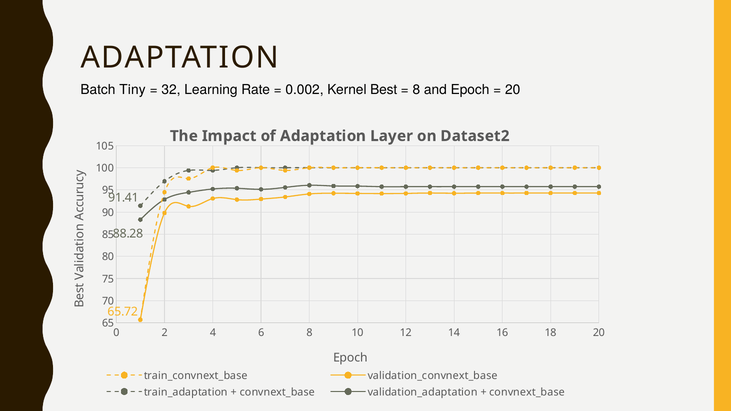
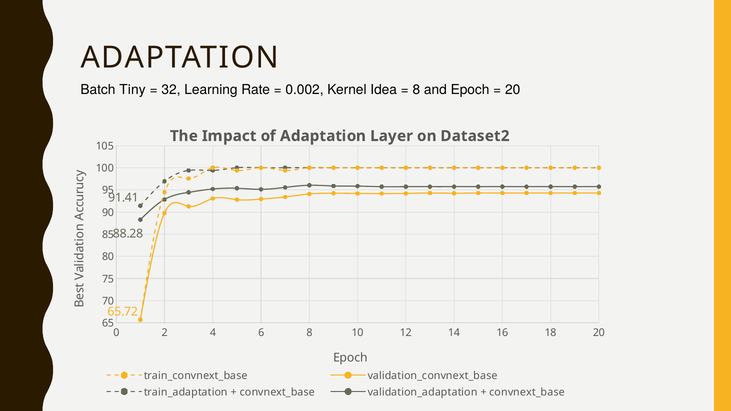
Best: Best -> Idea
